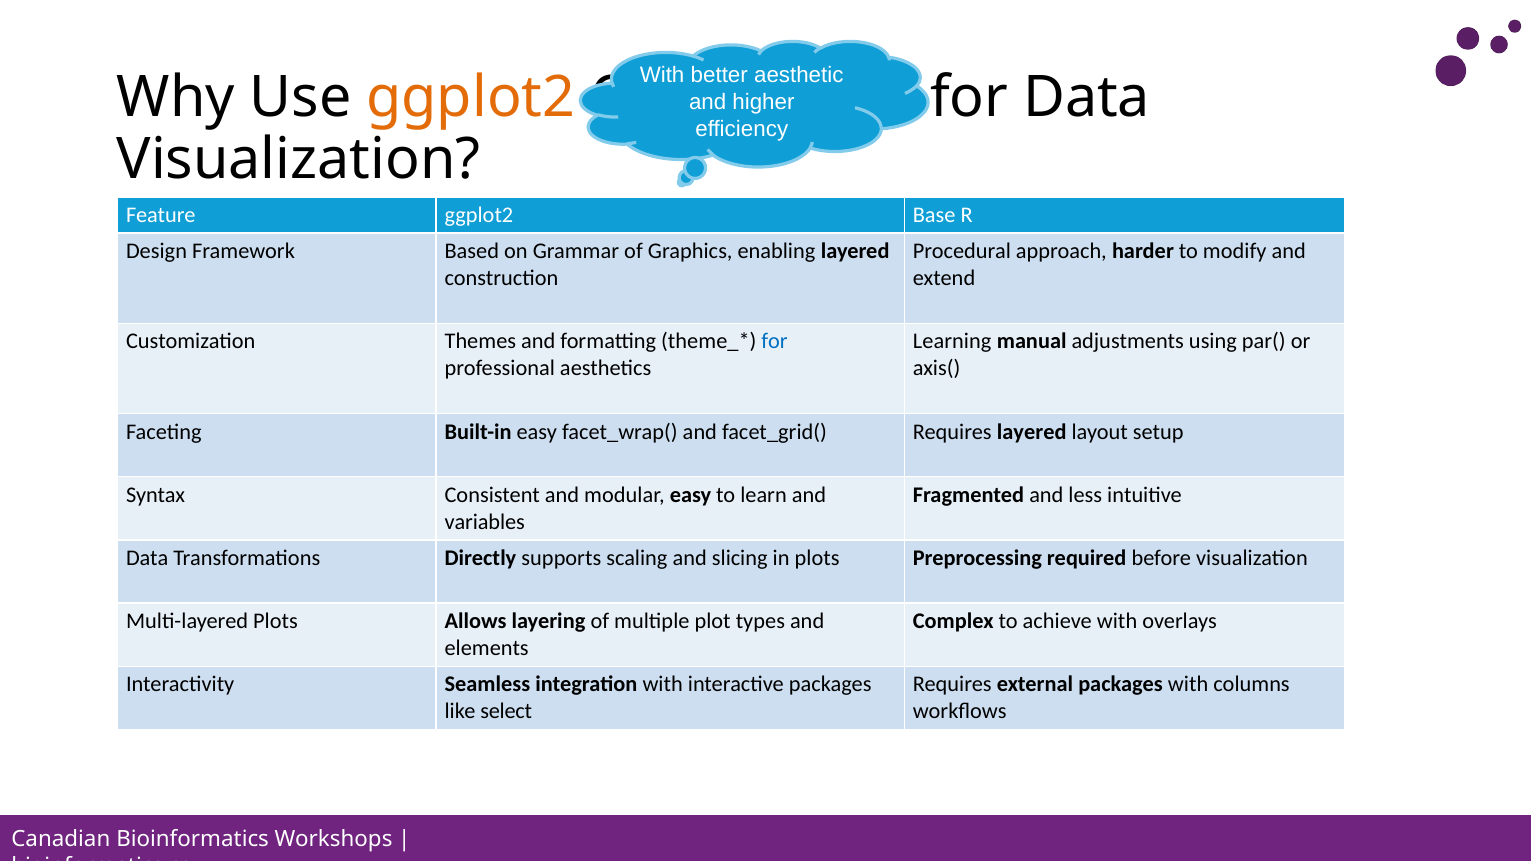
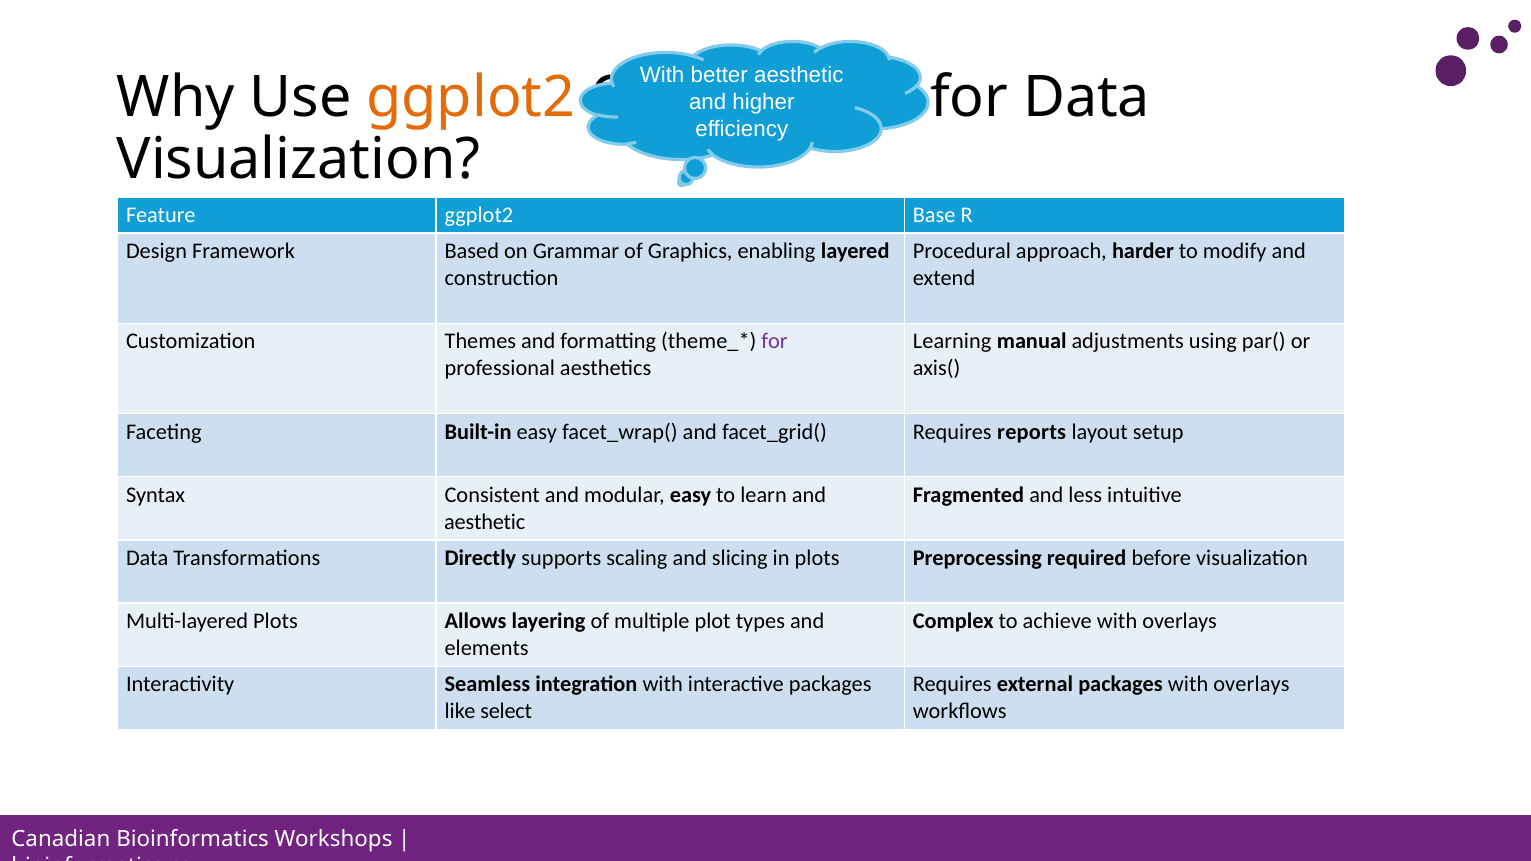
for at (775, 341) colour: blue -> purple
Requires layered: layered -> reports
variables at (485, 522): variables -> aesthetic
packages with columns: columns -> overlays
